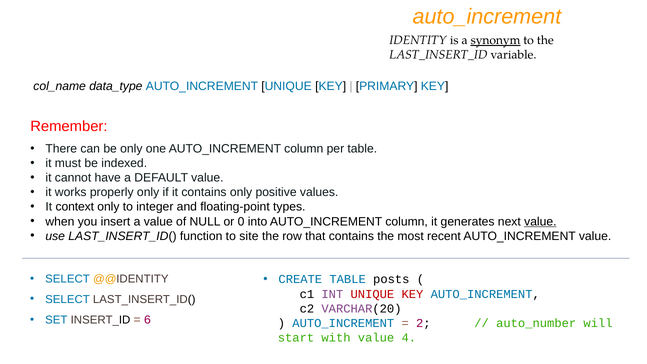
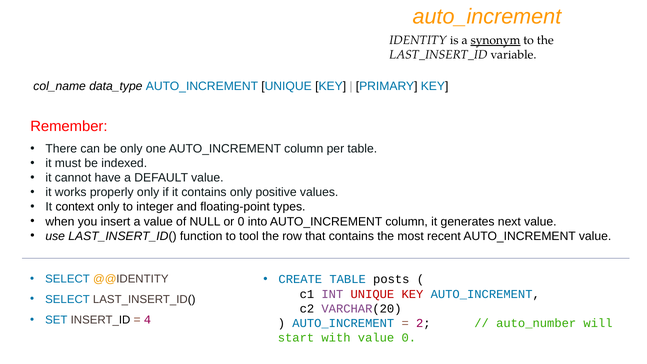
value at (540, 222) underline: present -> none
site: site -> tool
6: 6 -> 4
value 4: 4 -> 0
